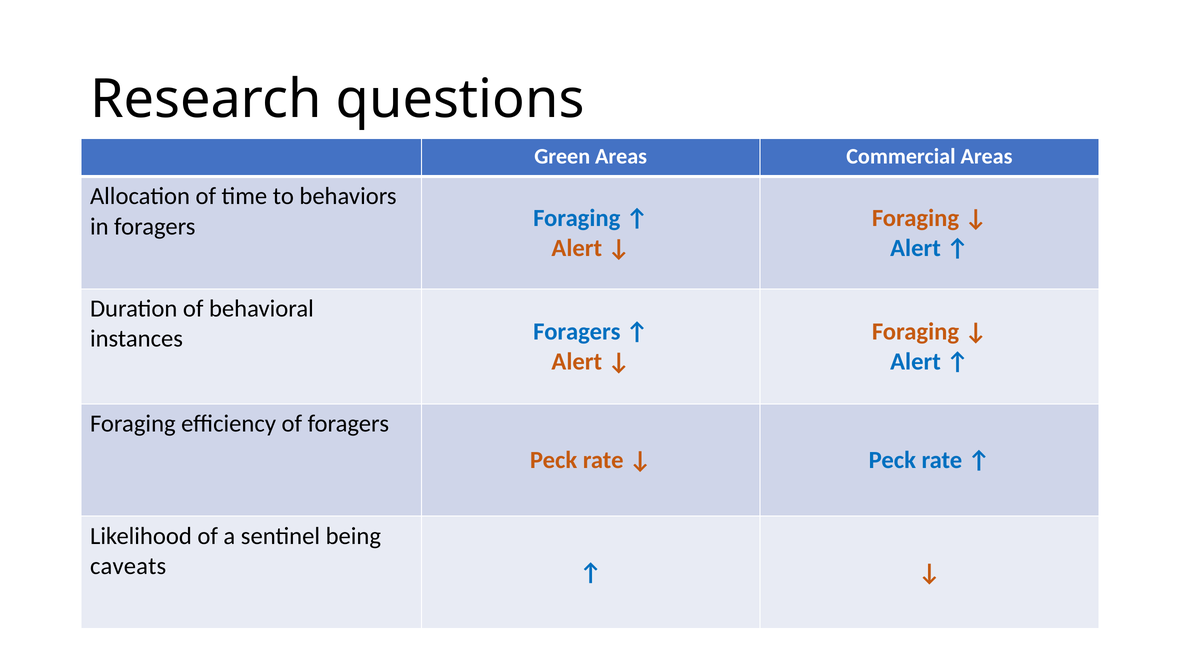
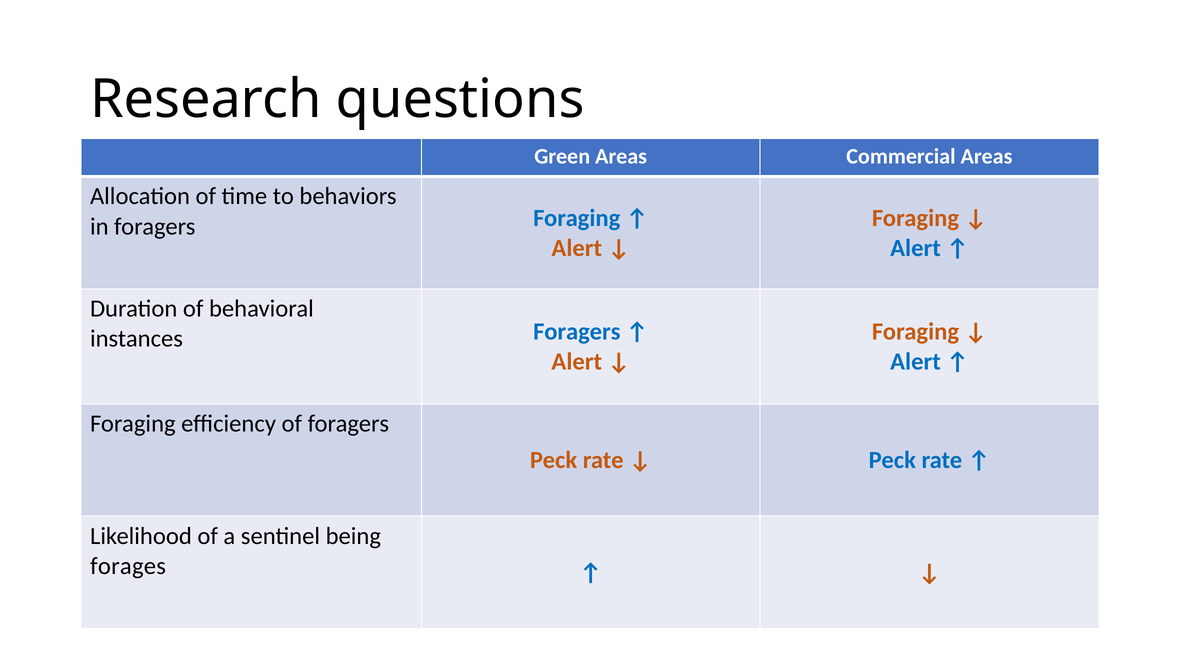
caveats: caveats -> forages
